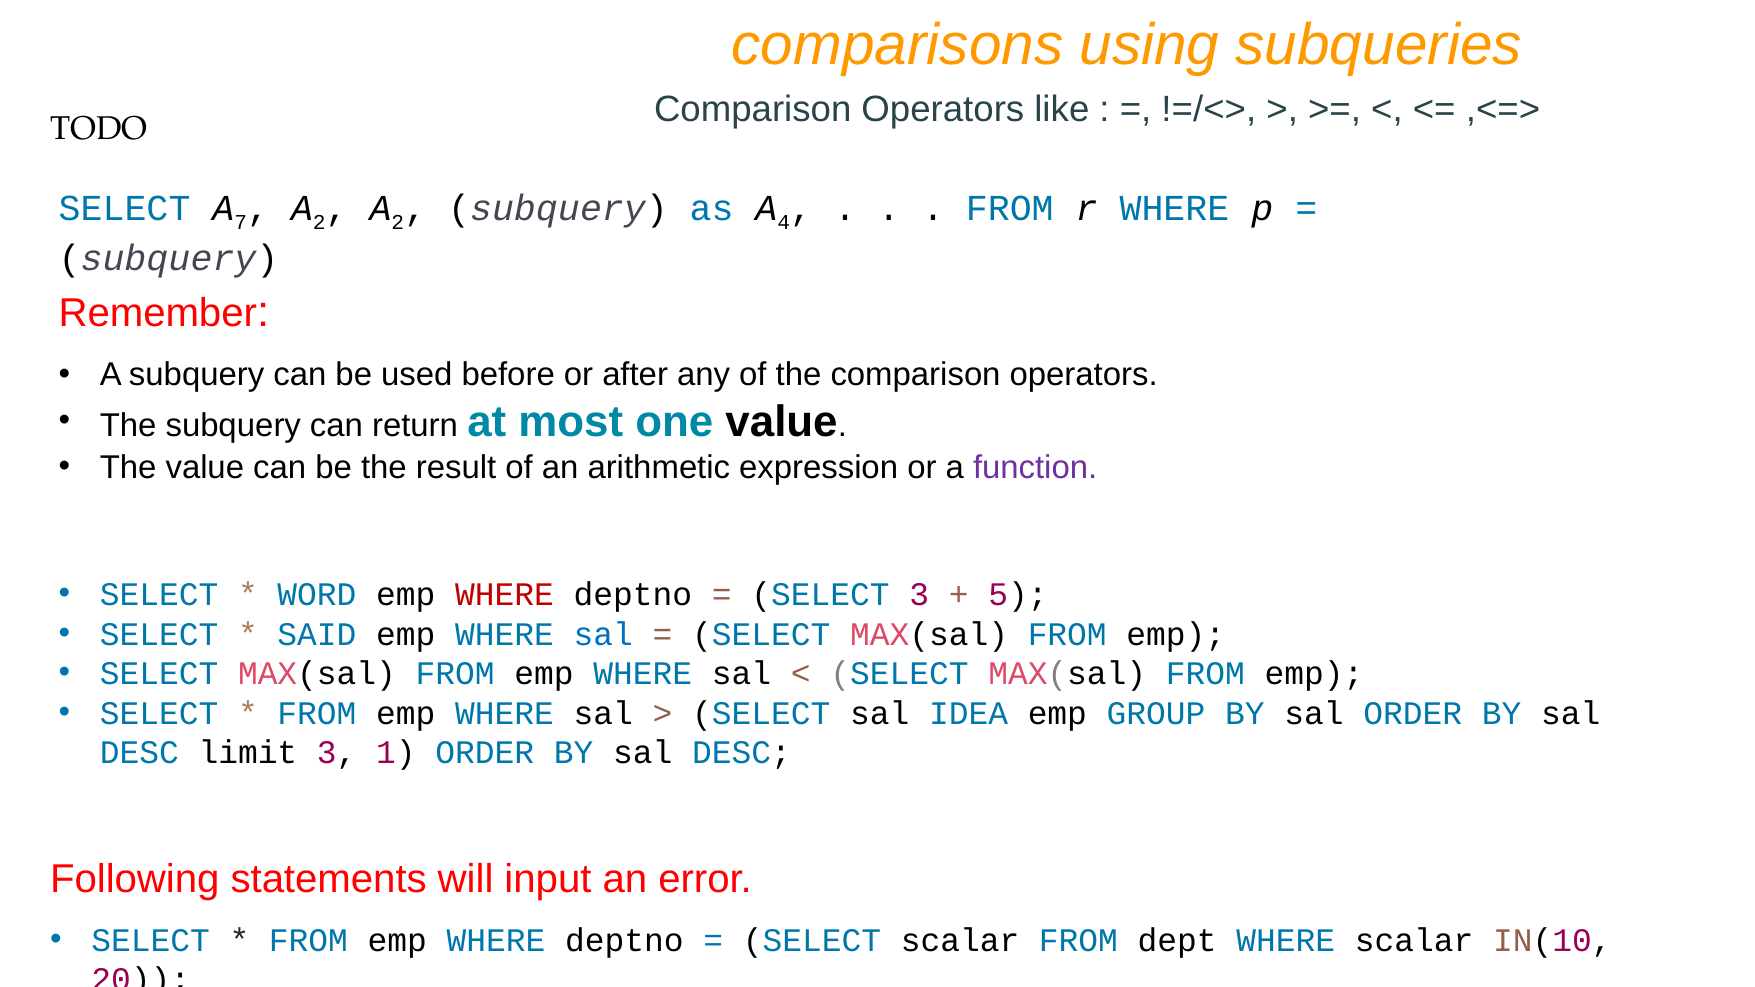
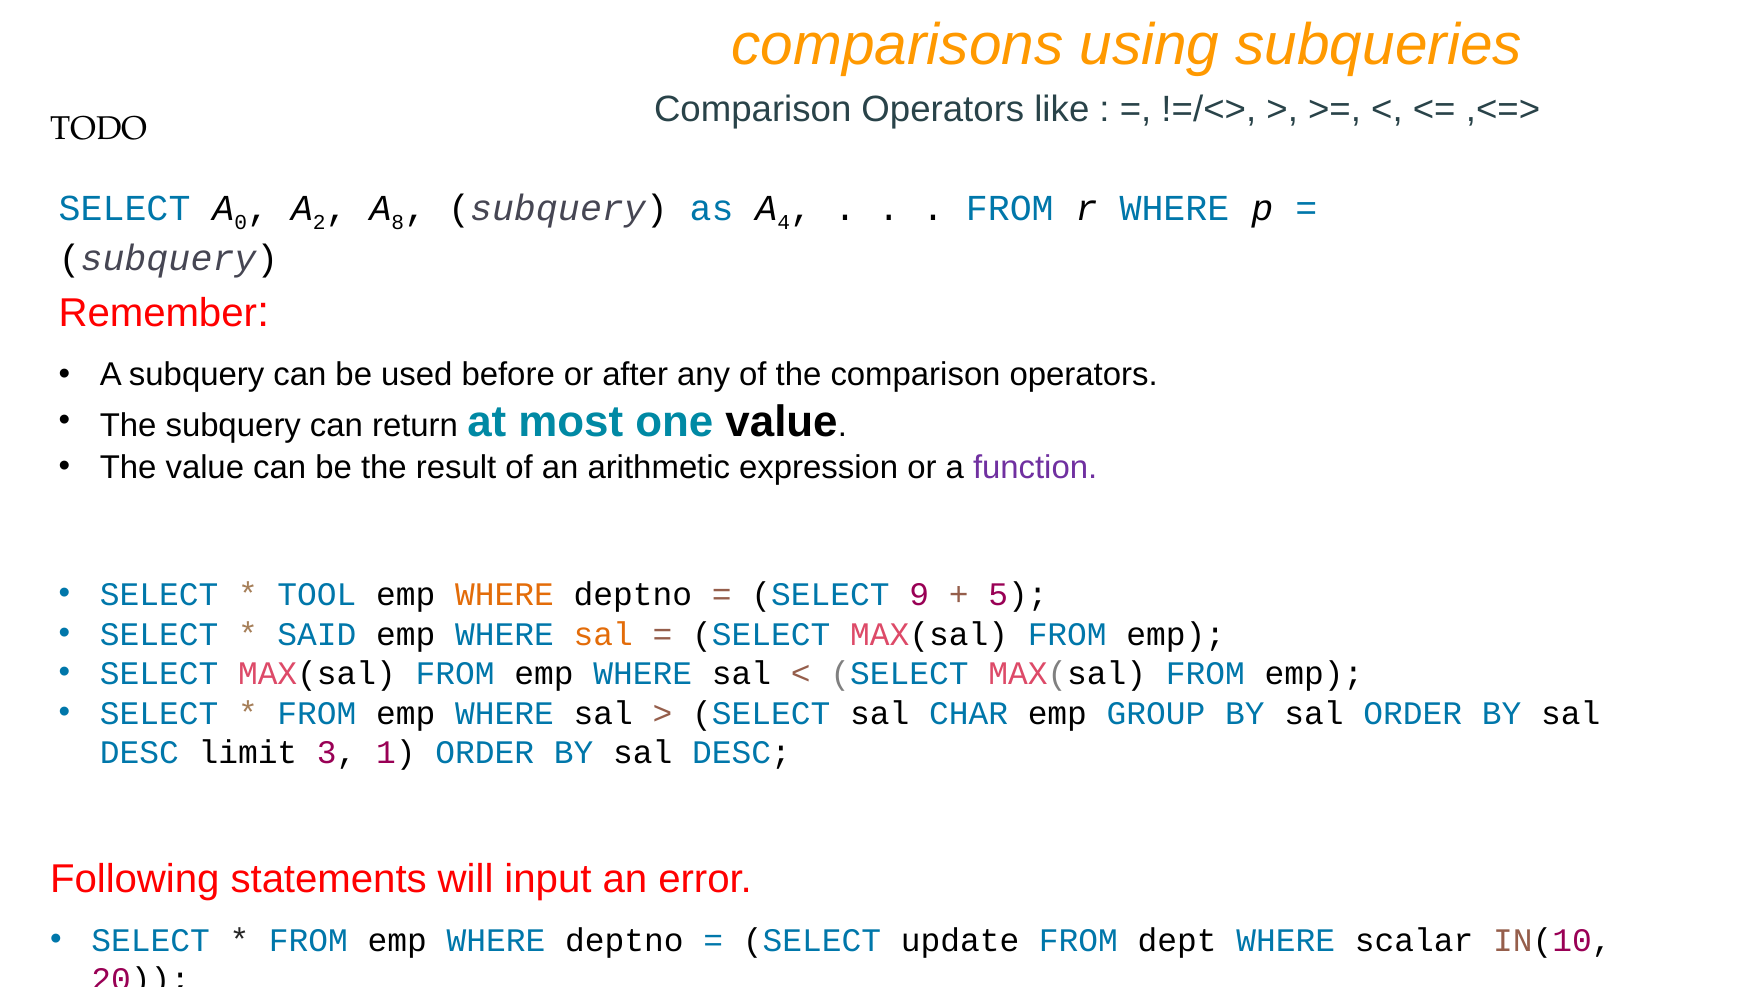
7: 7 -> 0
2 at (398, 222): 2 -> 8
WORD: WORD -> TOOL
WHERE at (505, 595) colour: red -> orange
SELECT 3: 3 -> 9
sal at (603, 634) colour: blue -> orange
IDEA: IDEA -> CHAR
SELECT scalar: scalar -> update
